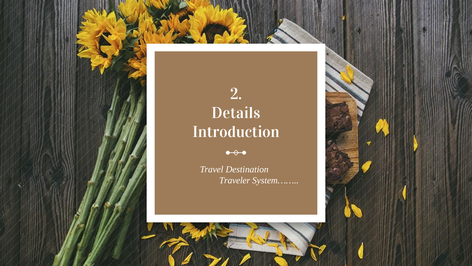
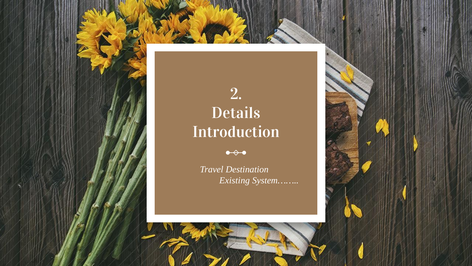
Traveler: Traveler -> Existing
